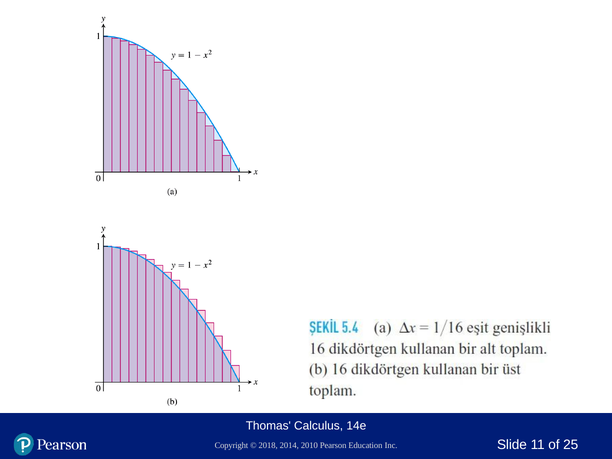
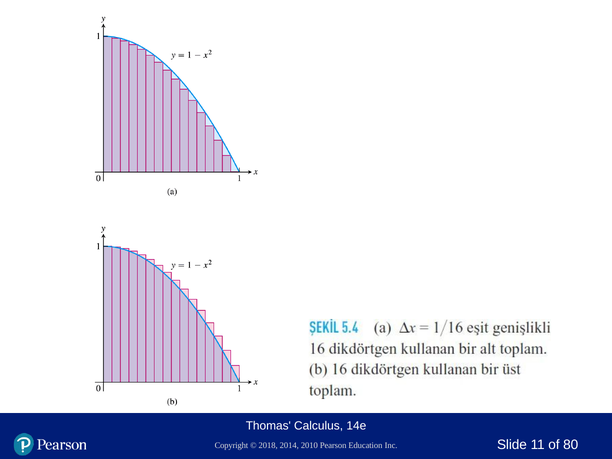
25: 25 -> 80
